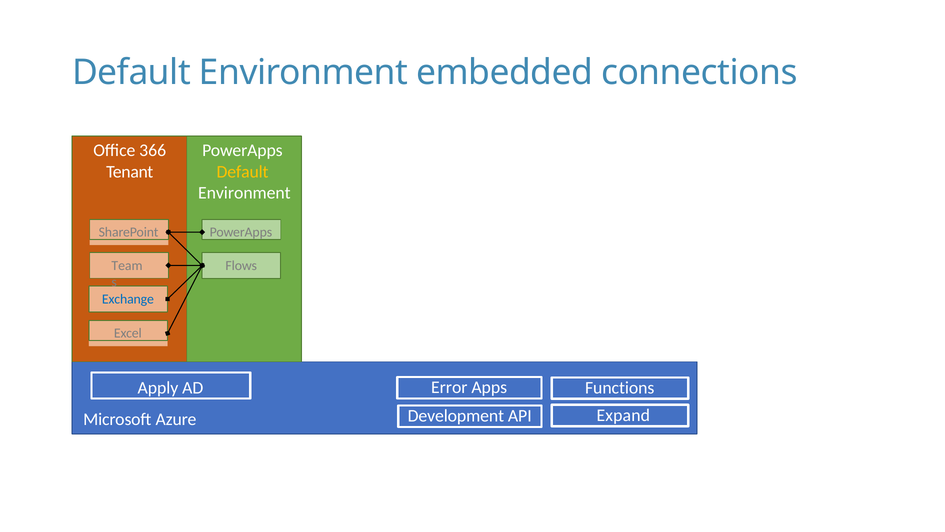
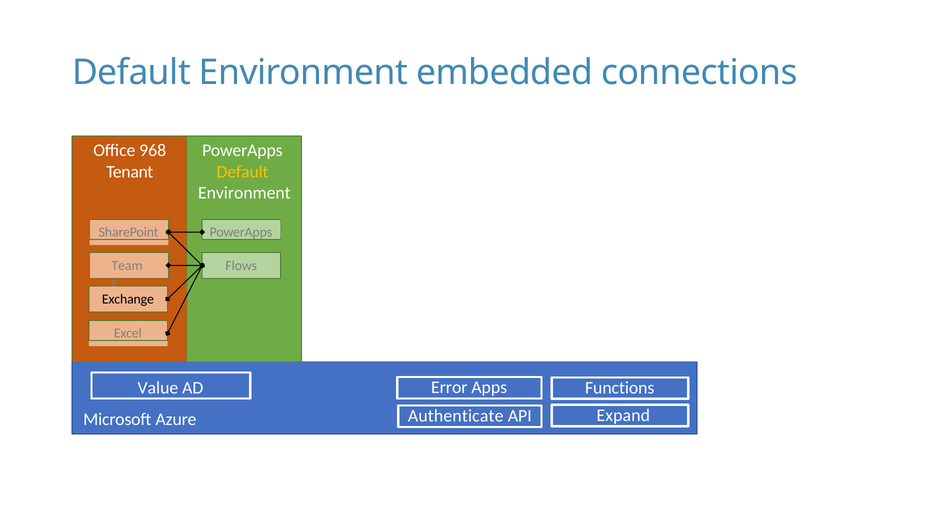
366: 366 -> 968
Exchange colour: blue -> black
Apply: Apply -> Value
Development: Development -> Authenticate
